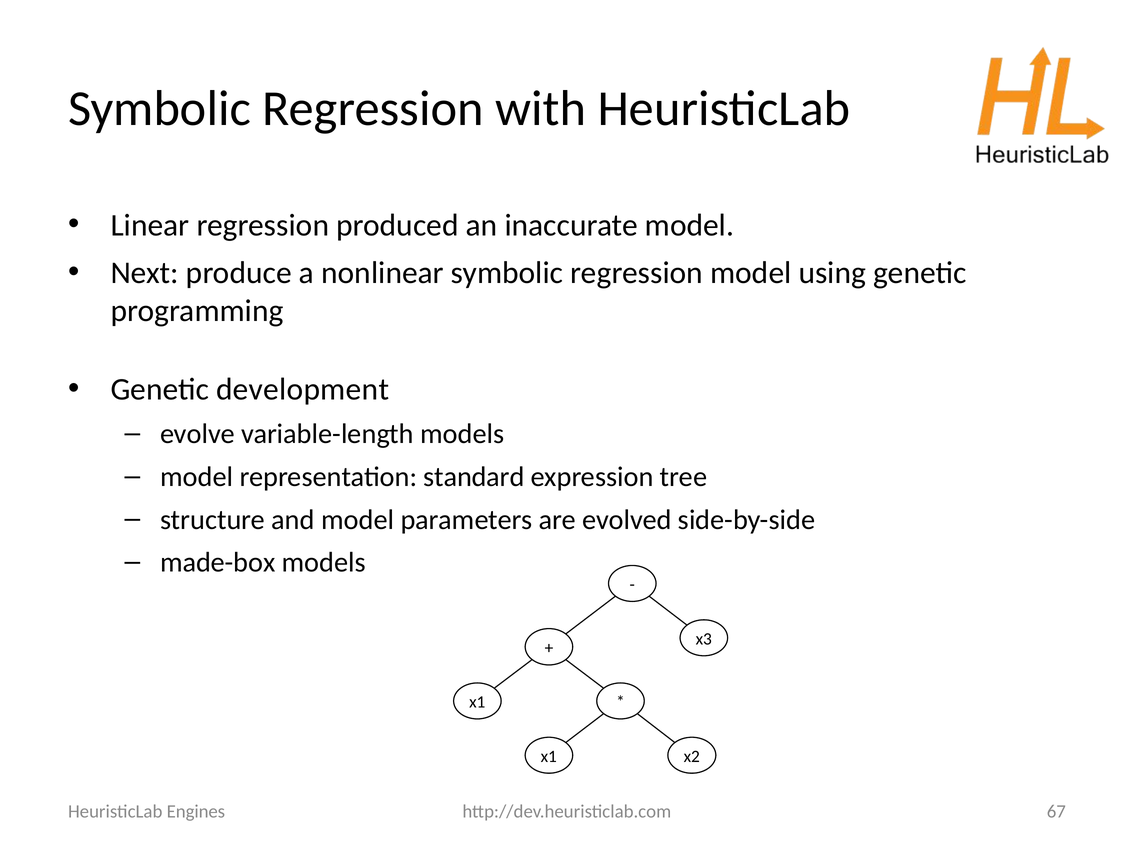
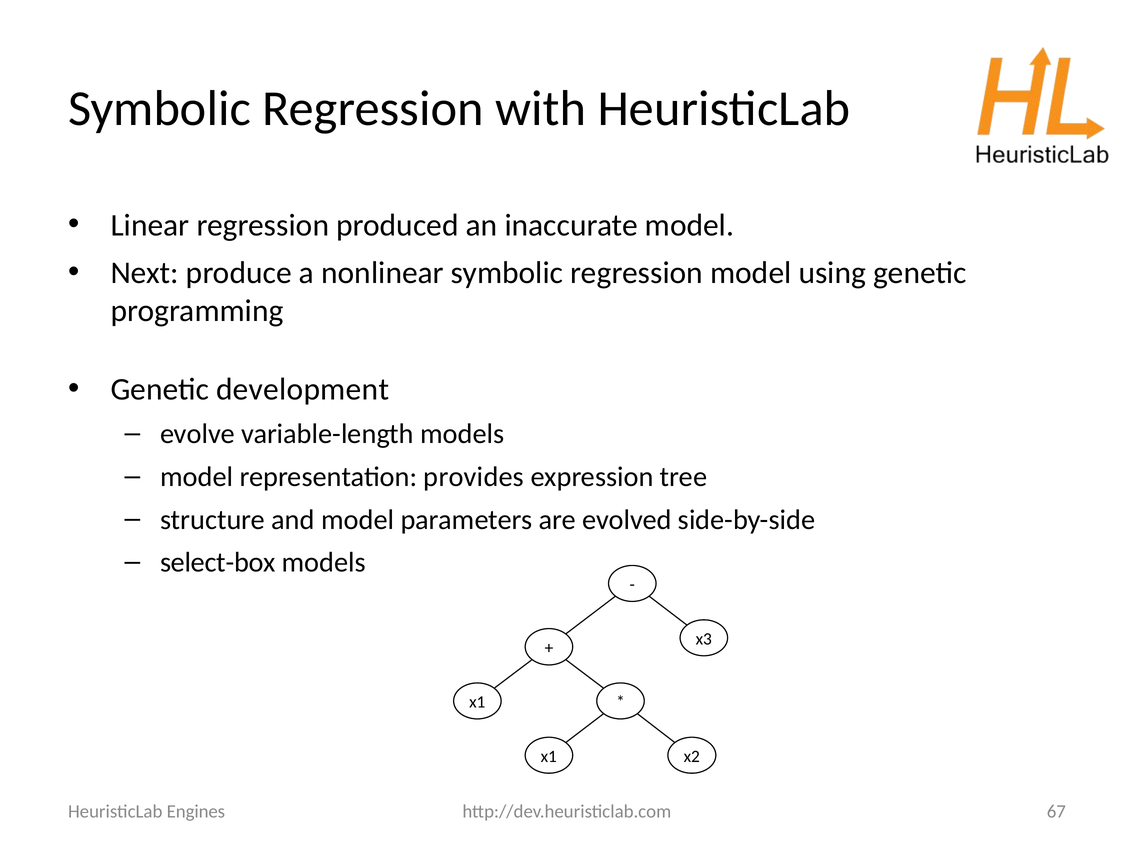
standard: standard -> provides
made-box: made-box -> select-box
